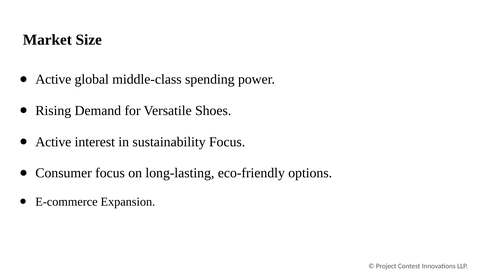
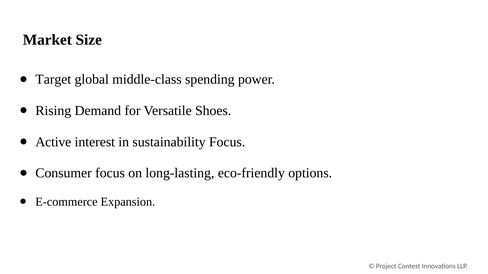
Active at (53, 79): Active -> Target
